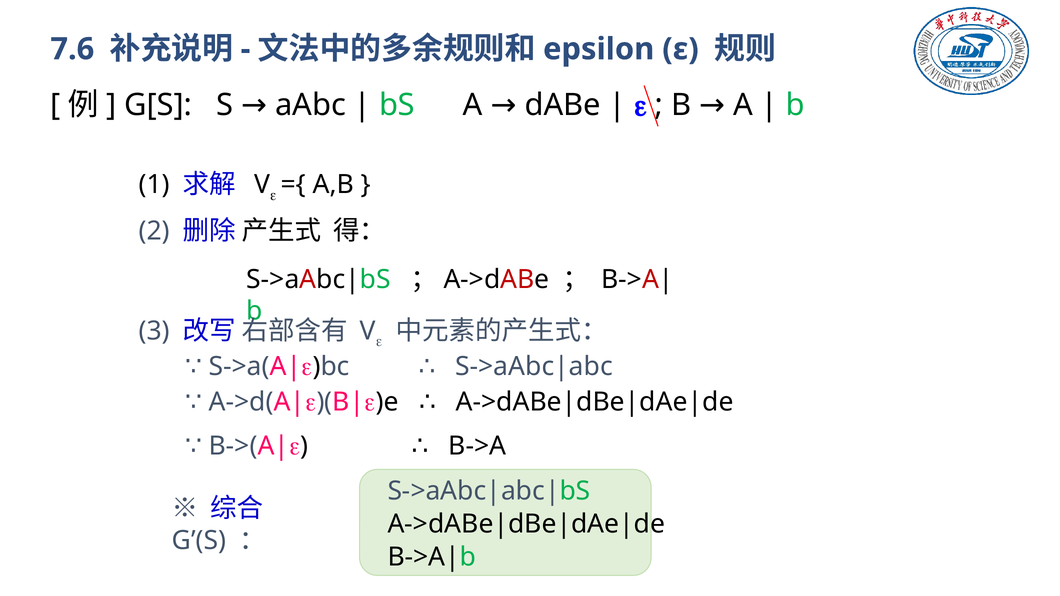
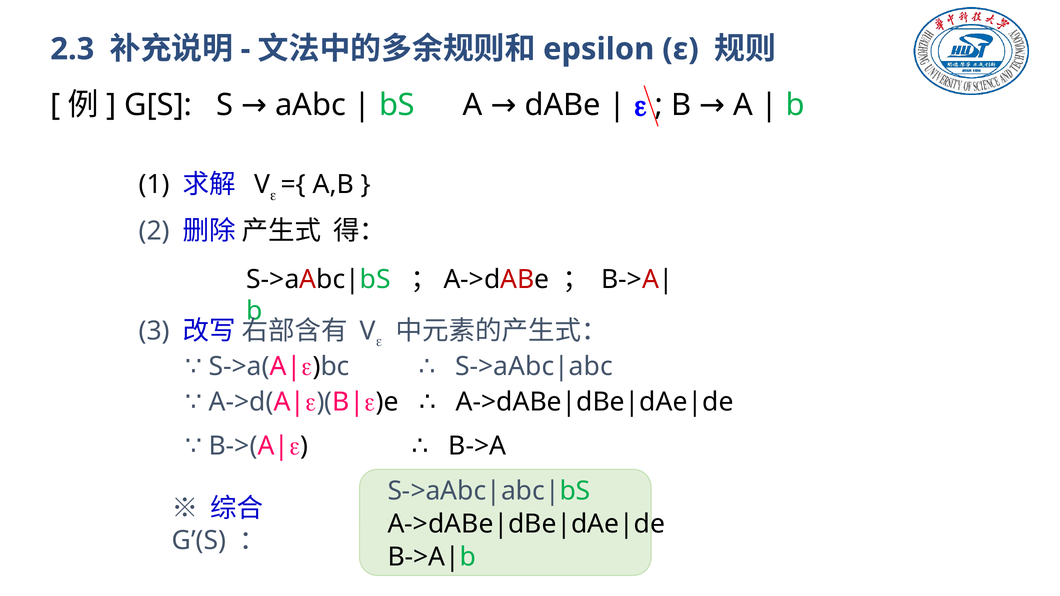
7.6: 7.6 -> 2.3
